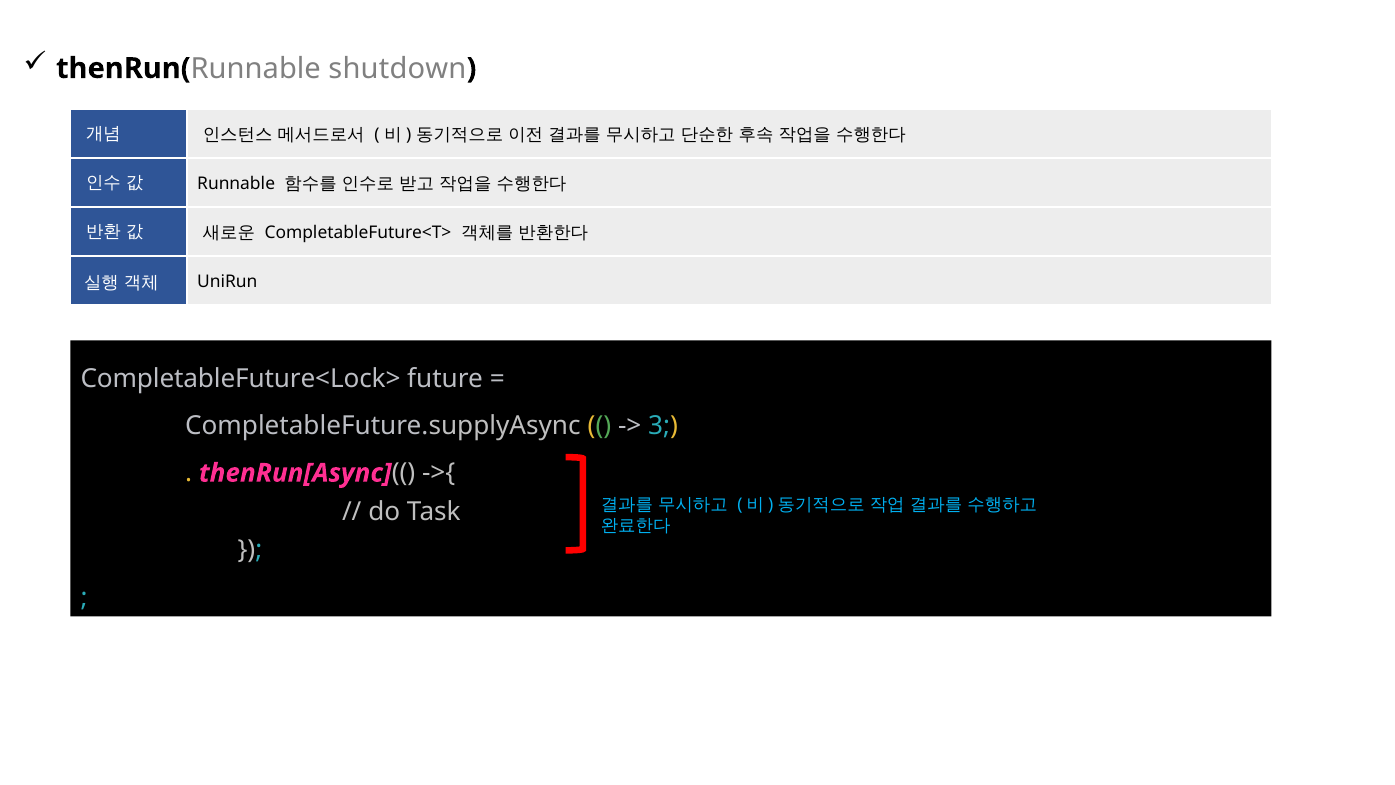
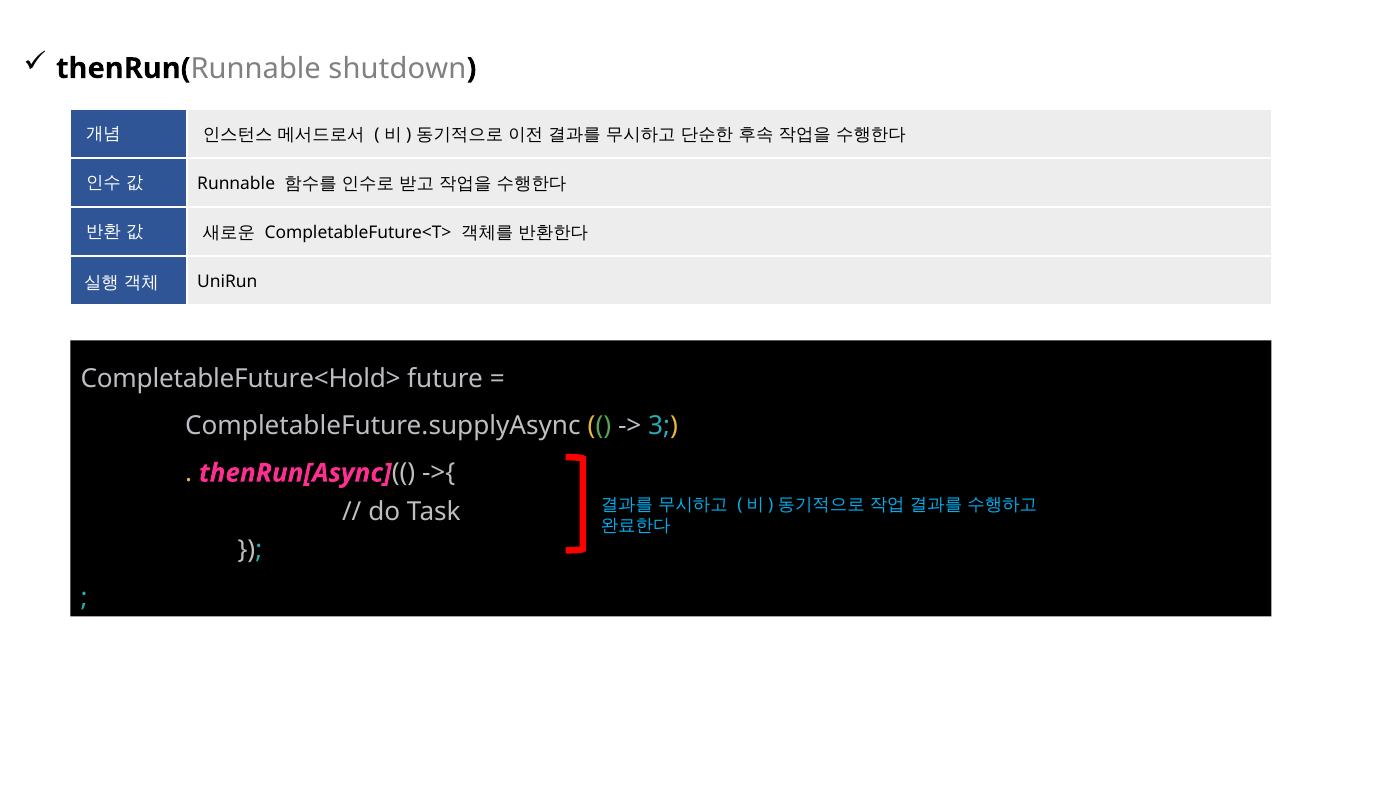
CompletableFuture<Lock>: CompletableFuture<Lock> -> CompletableFuture<Hold>
